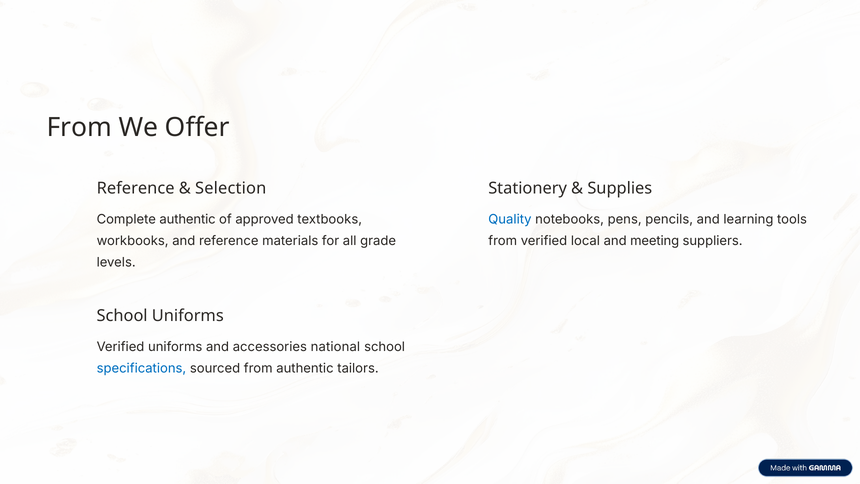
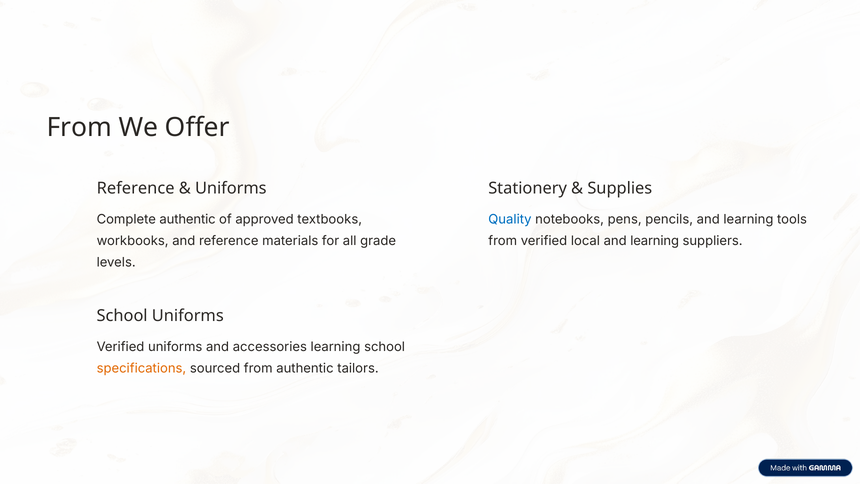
Selection at (231, 188): Selection -> Uniforms
local and meeting: meeting -> learning
accessories national: national -> learning
specifications colour: blue -> orange
